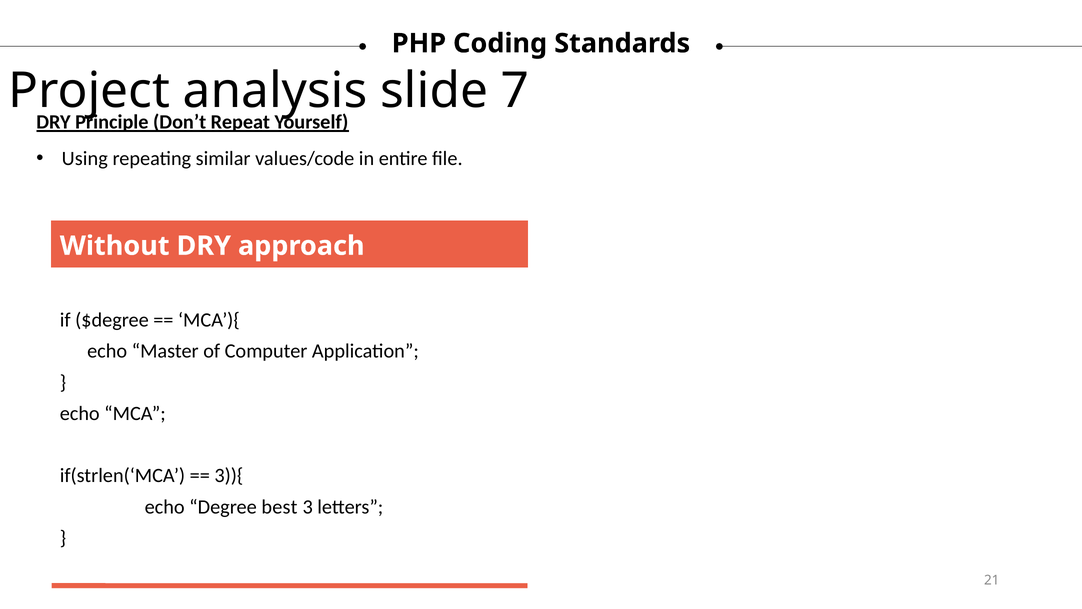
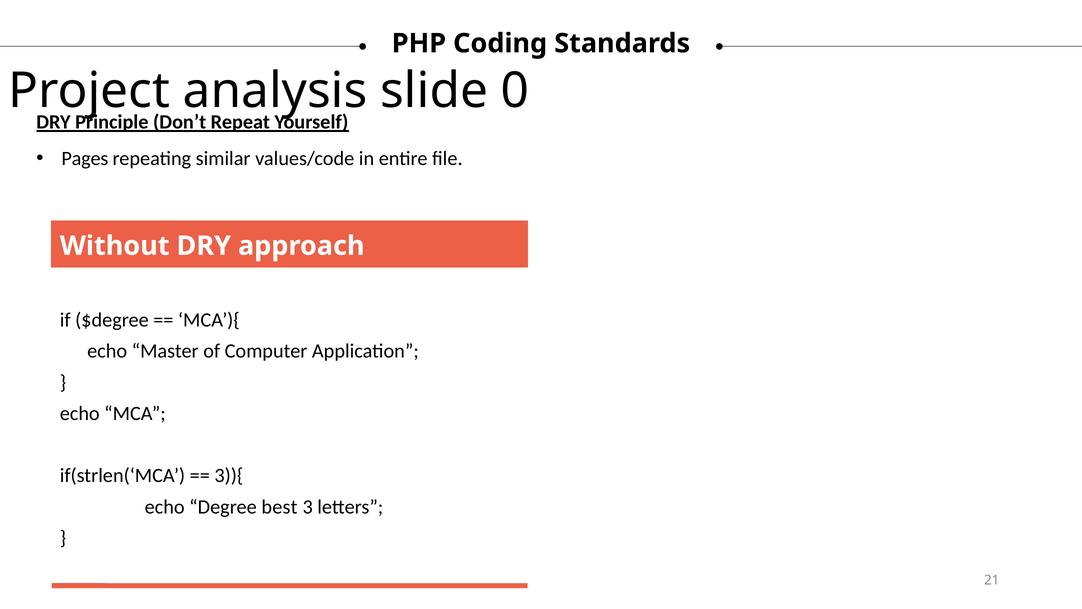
7: 7 -> 0
Using: Using -> Pages
